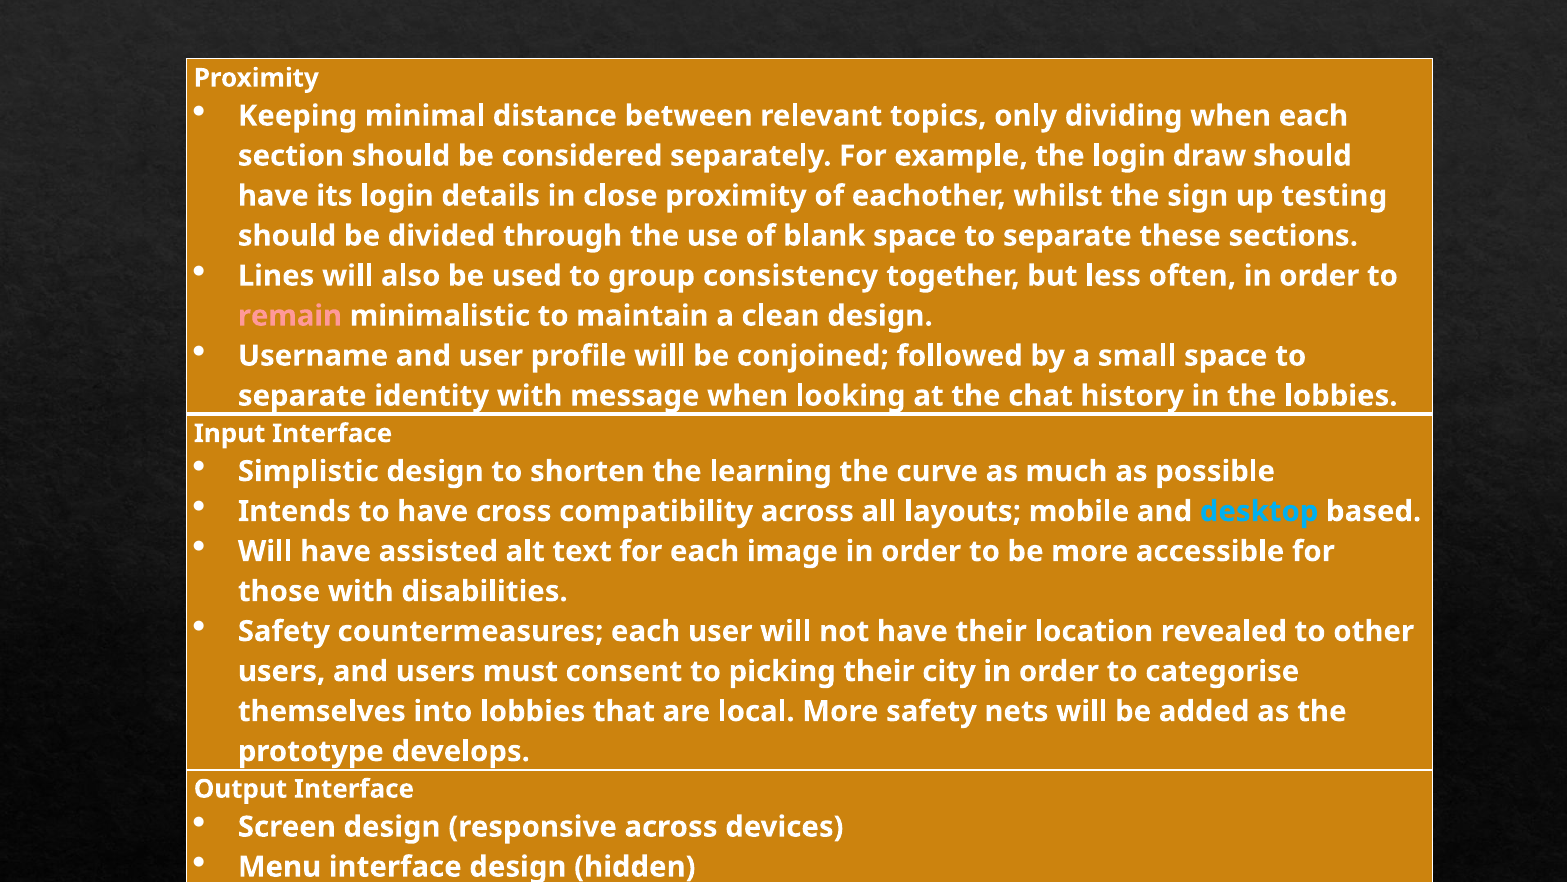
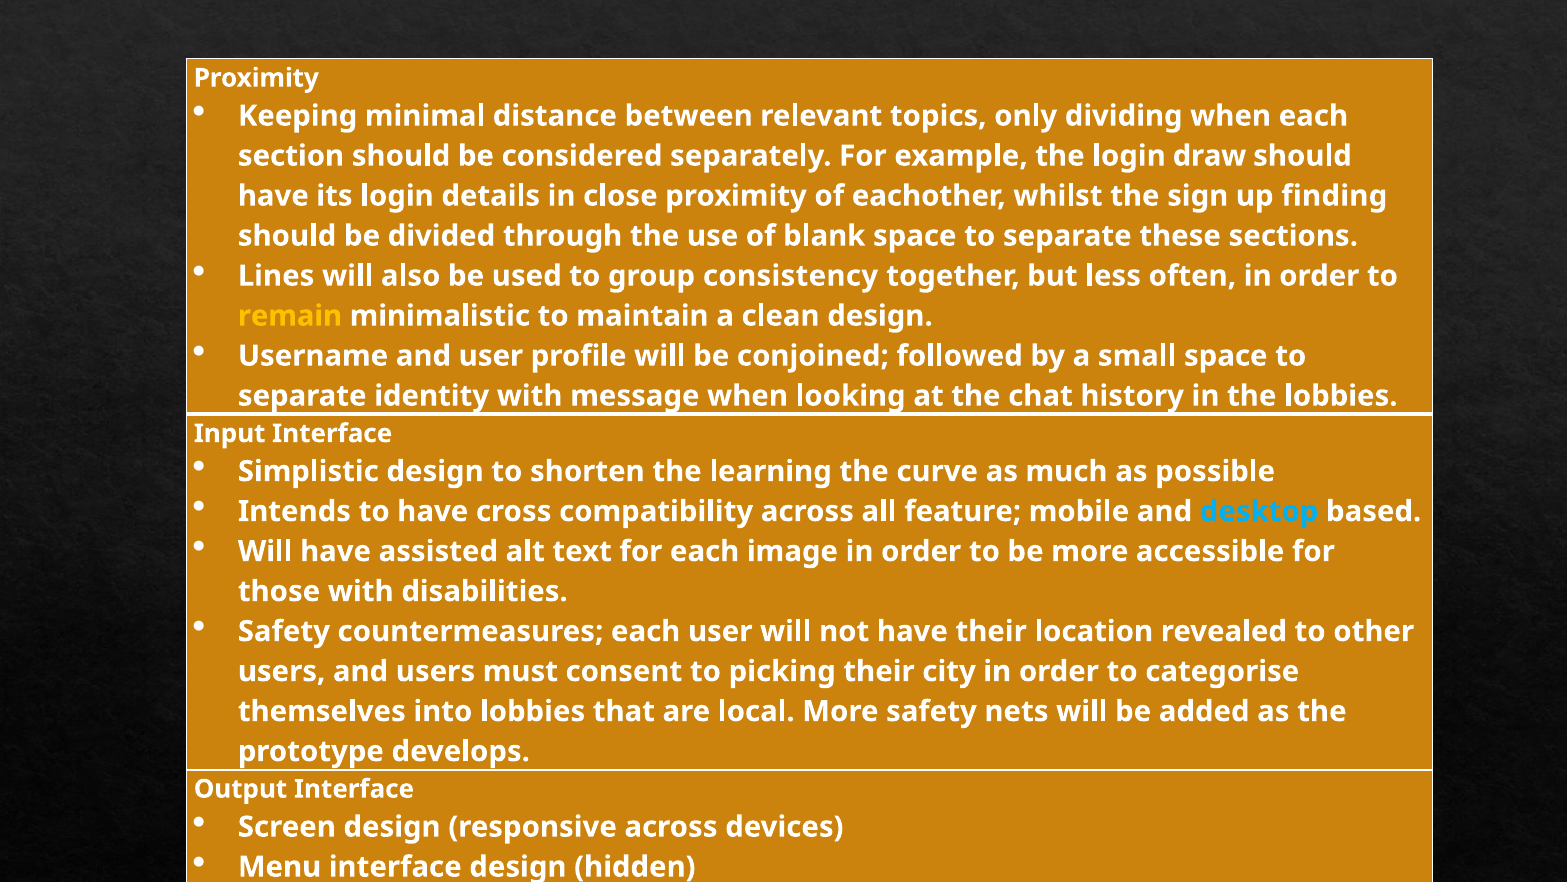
testing: testing -> finding
remain colour: pink -> yellow
layouts: layouts -> feature
